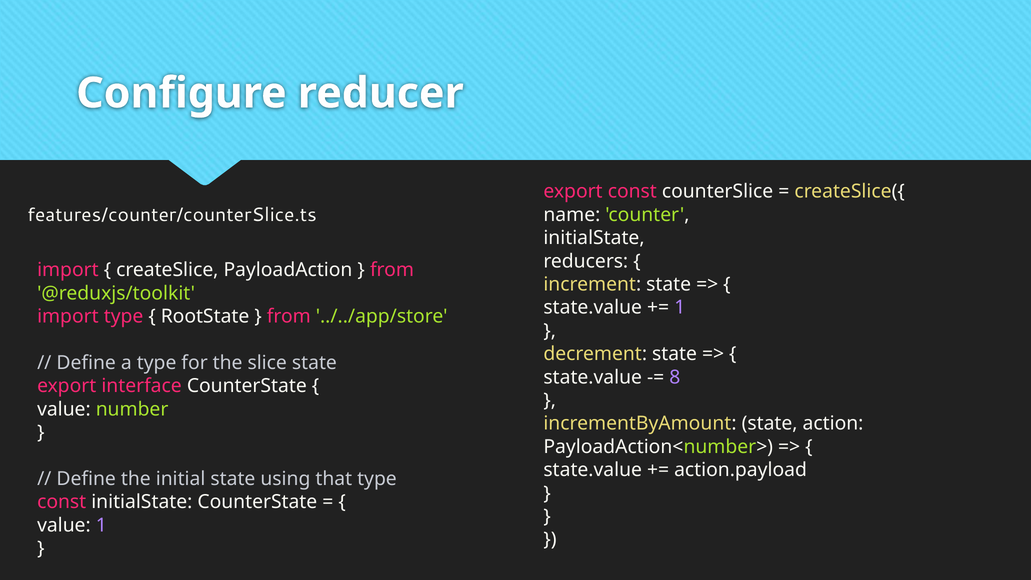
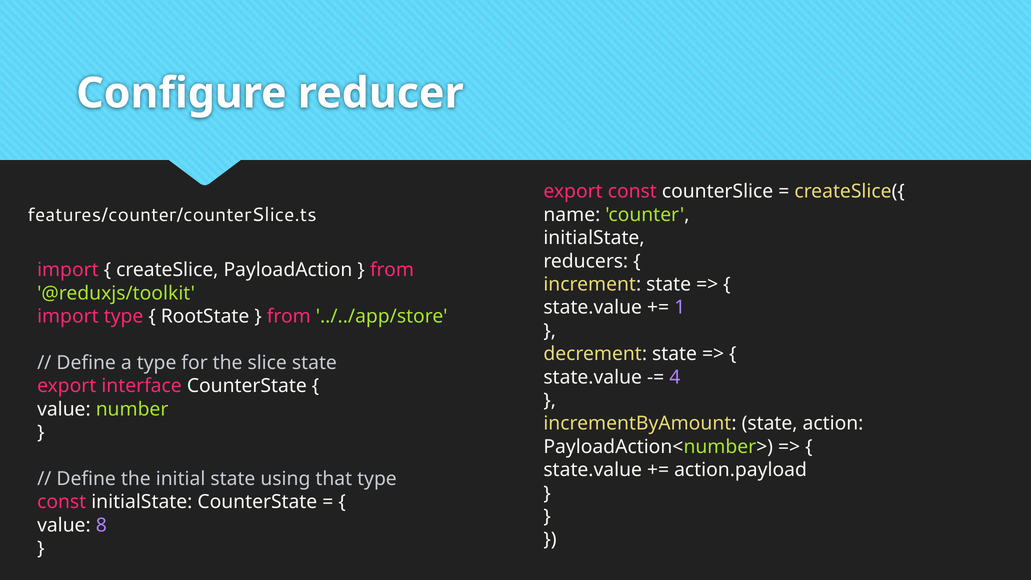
8: 8 -> 4
value 1: 1 -> 8
